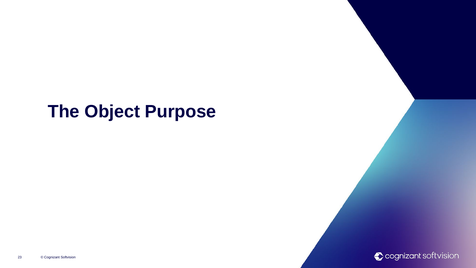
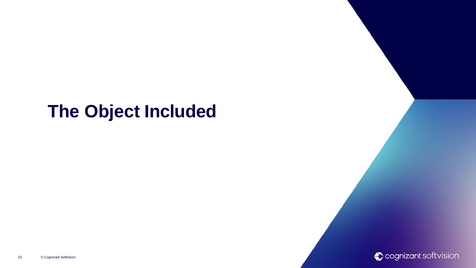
Purpose: Purpose -> Included
